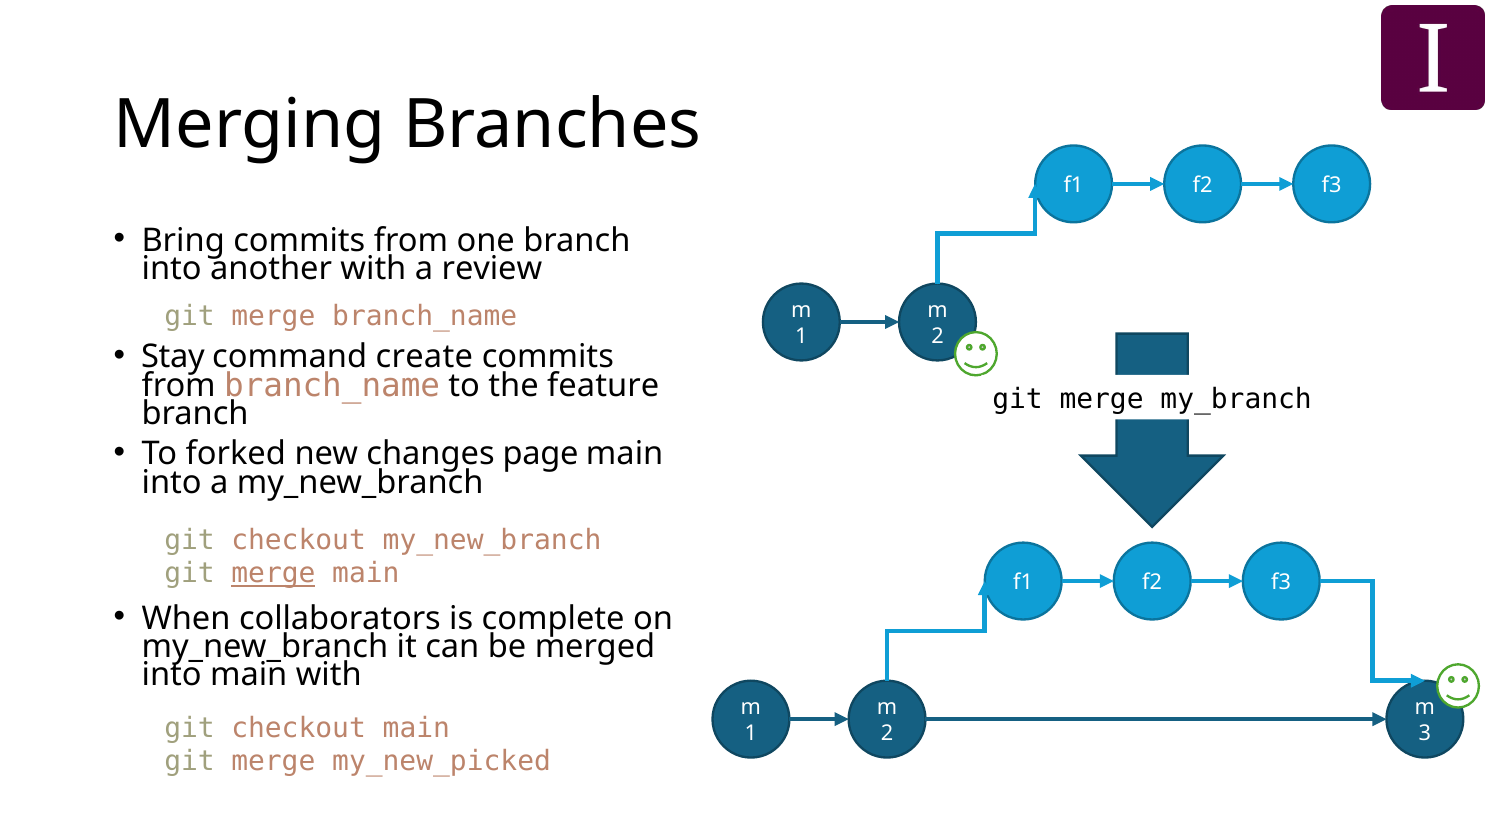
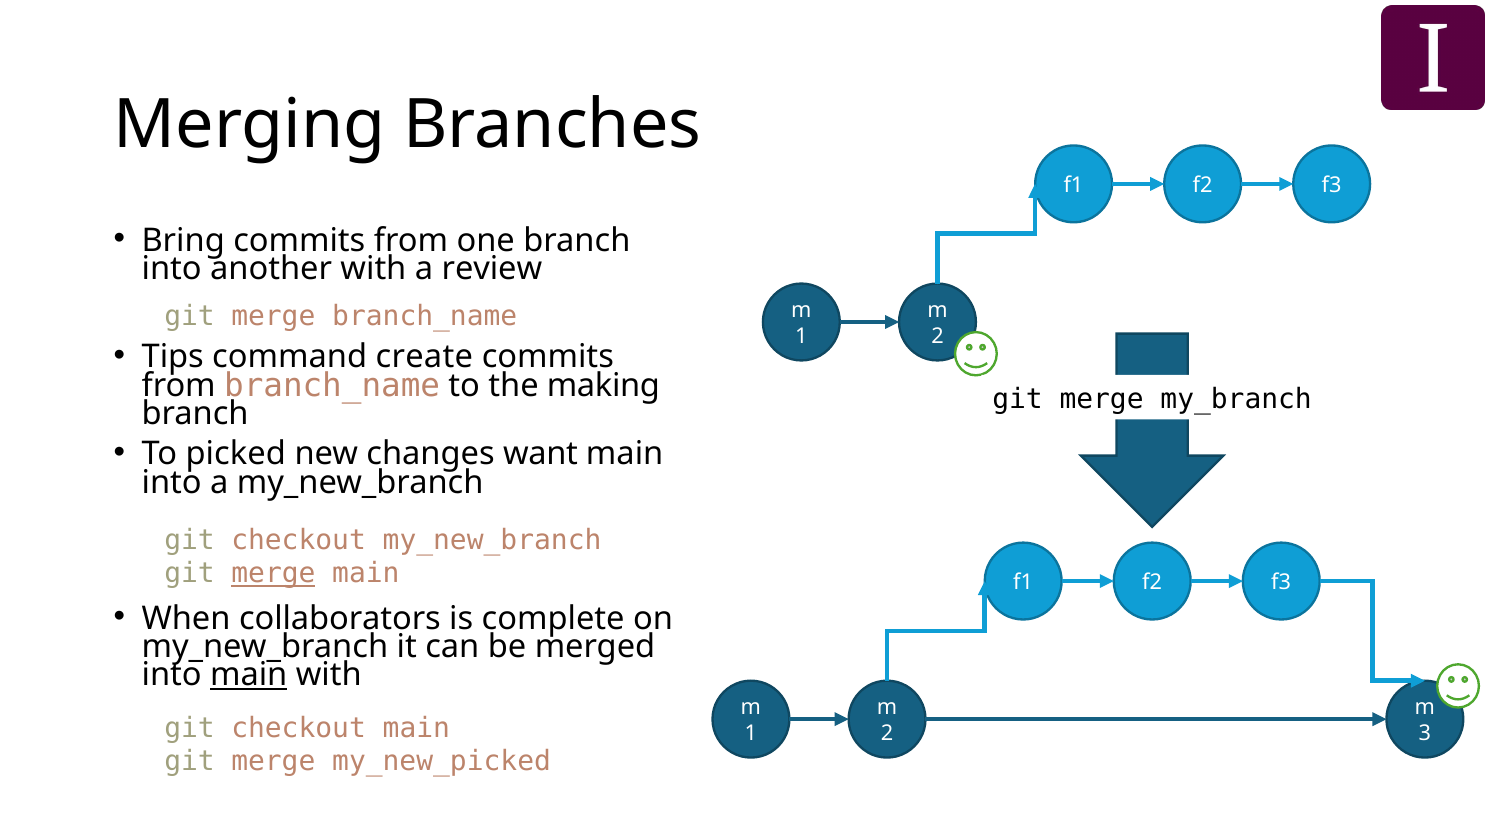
Stay: Stay -> Tips
feature: feature -> making
forked: forked -> picked
page: page -> want
main at (249, 674) underline: none -> present
